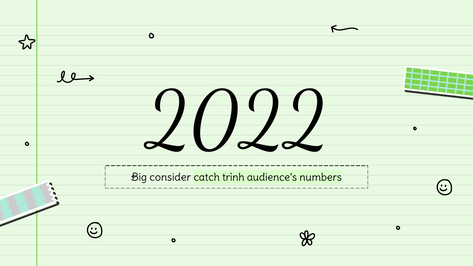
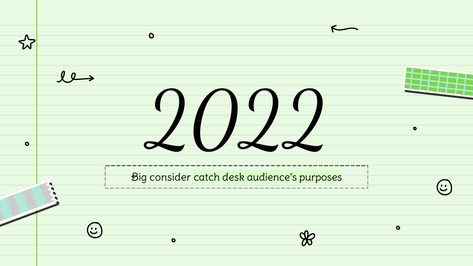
trình: trình -> desk
numbers: numbers -> purposes
